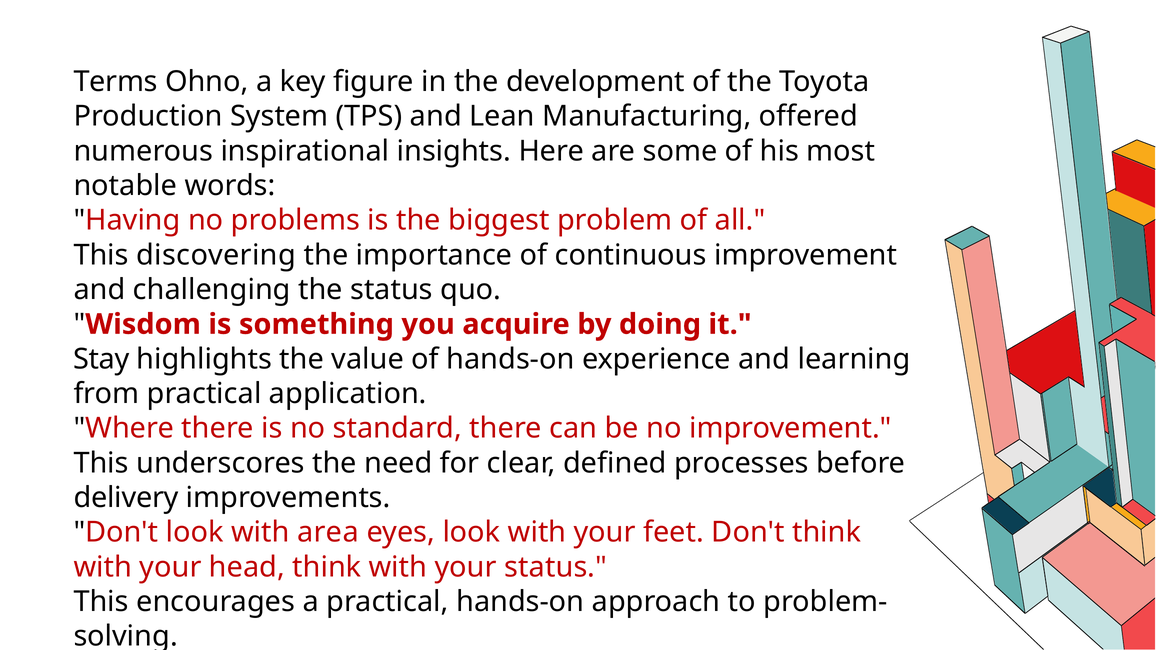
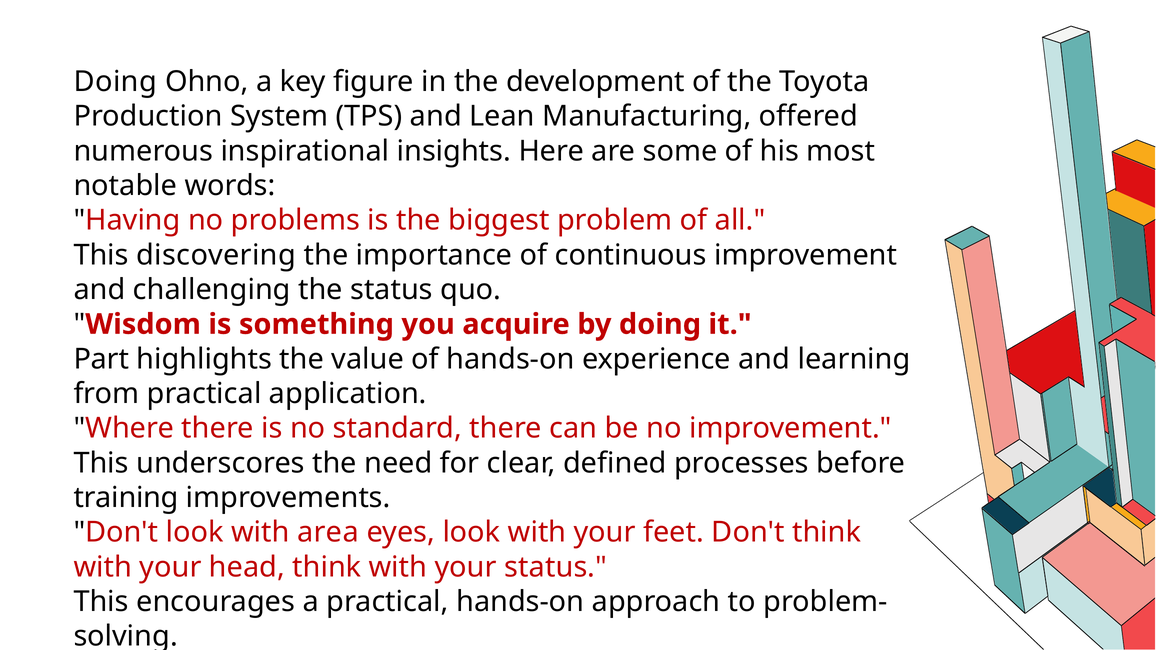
Terms at (116, 82): Terms -> Doing
Stay: Stay -> Part
delivery: delivery -> training
